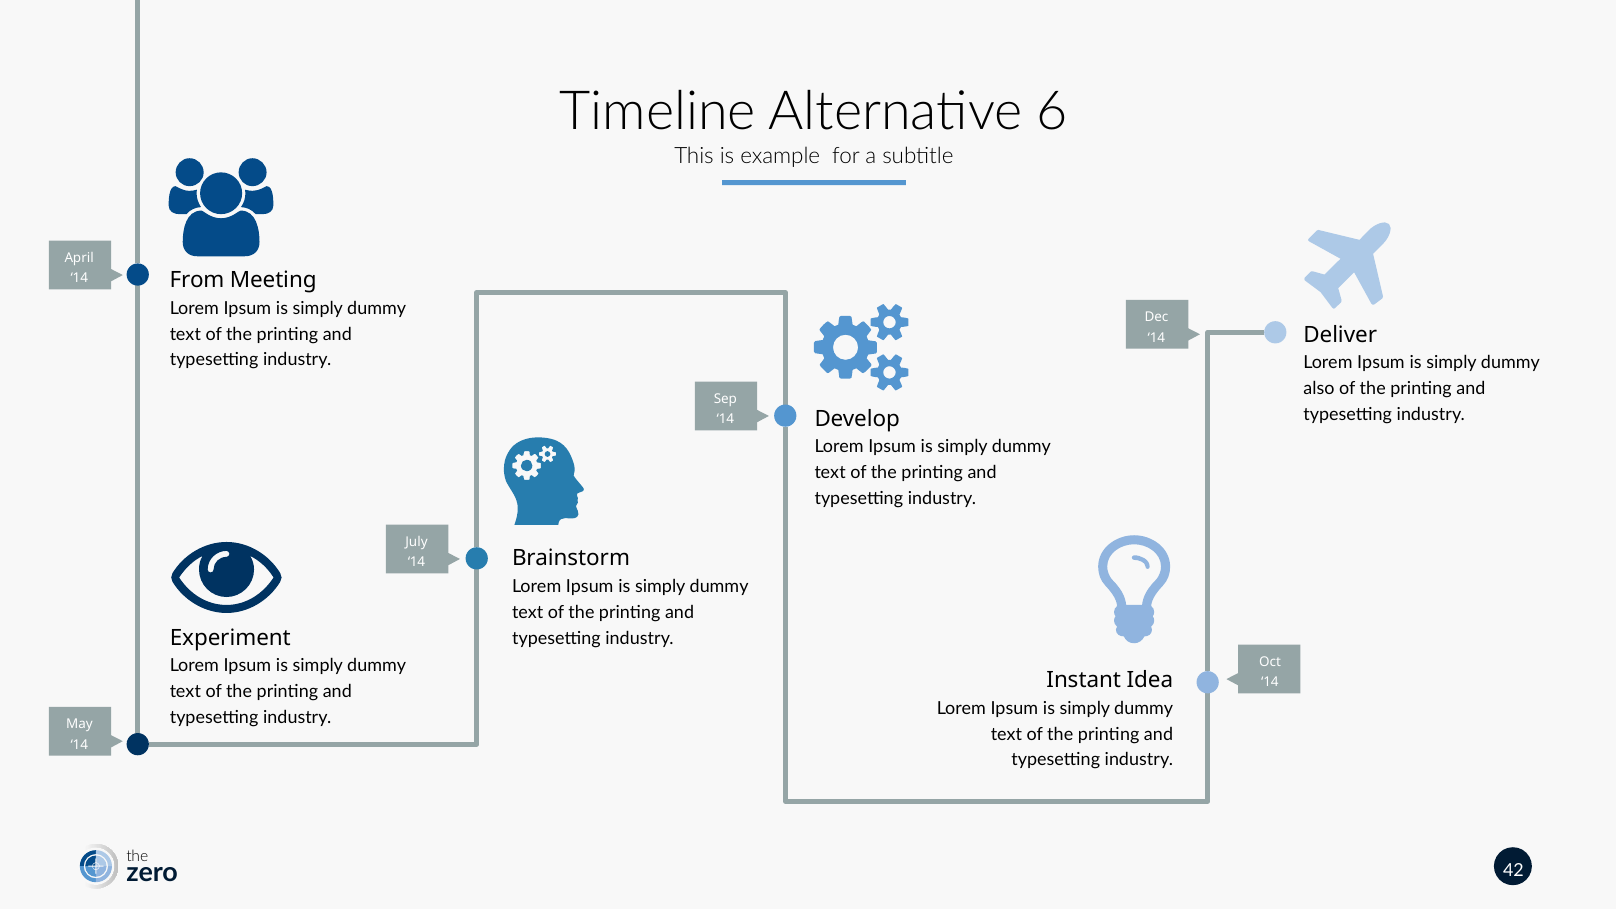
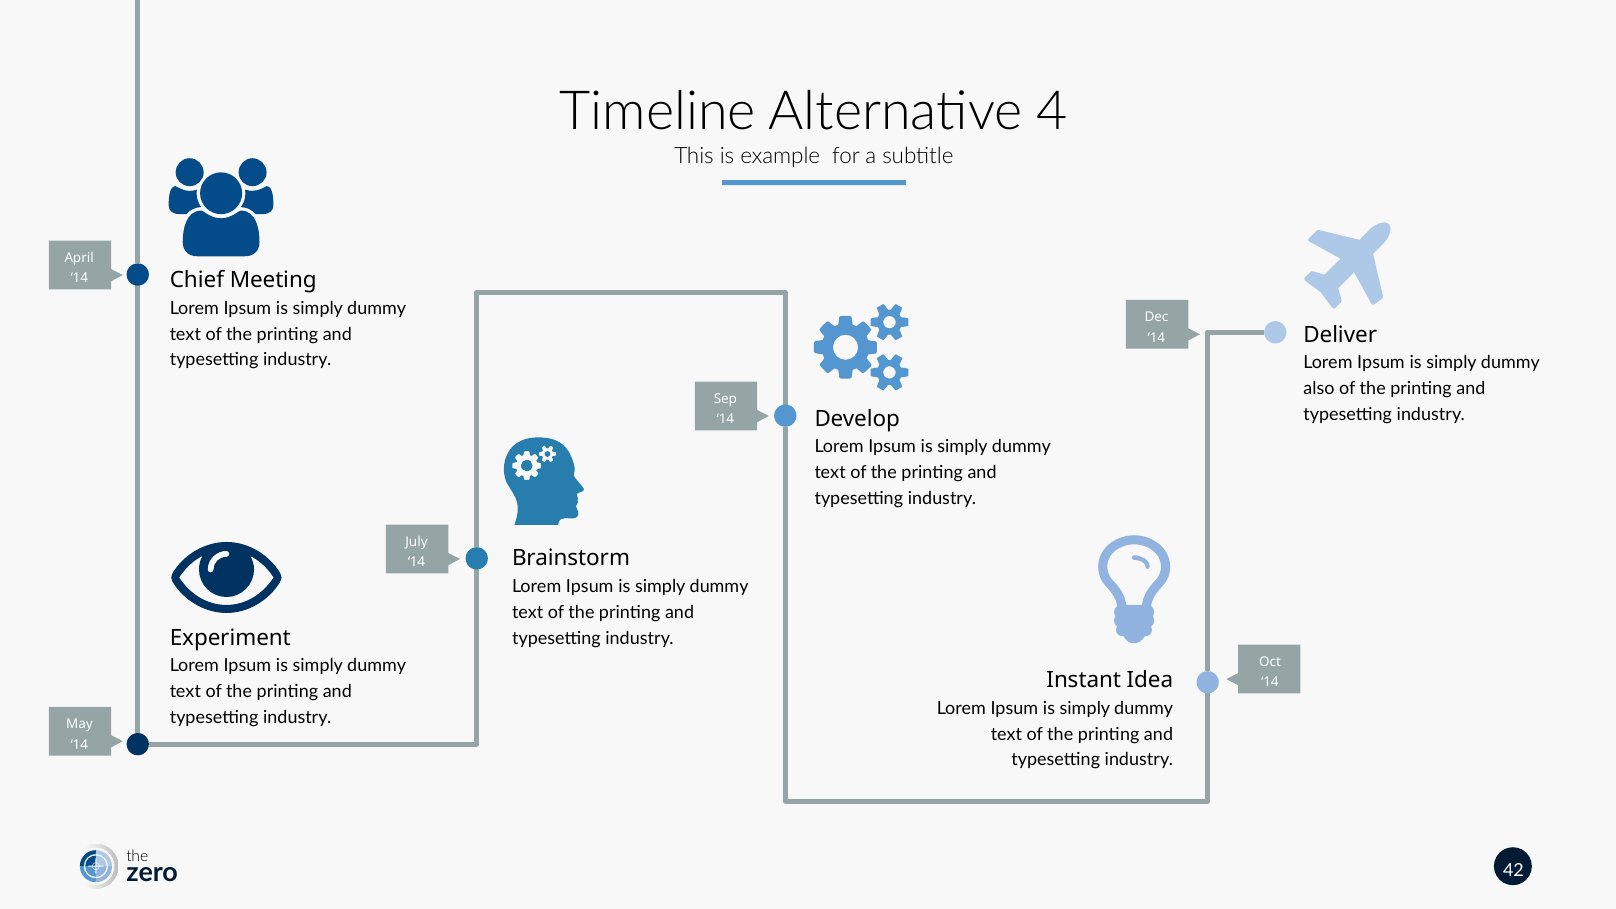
6: 6 -> 4
From: From -> Chief
